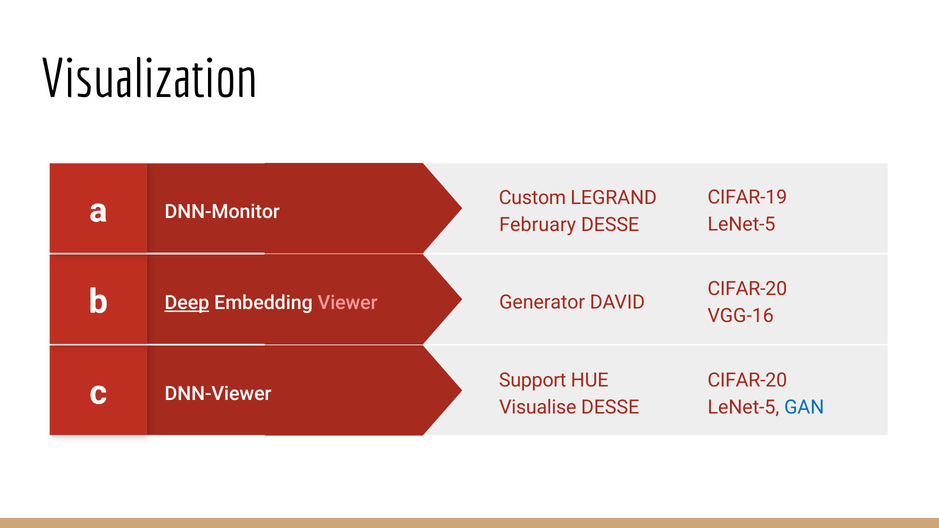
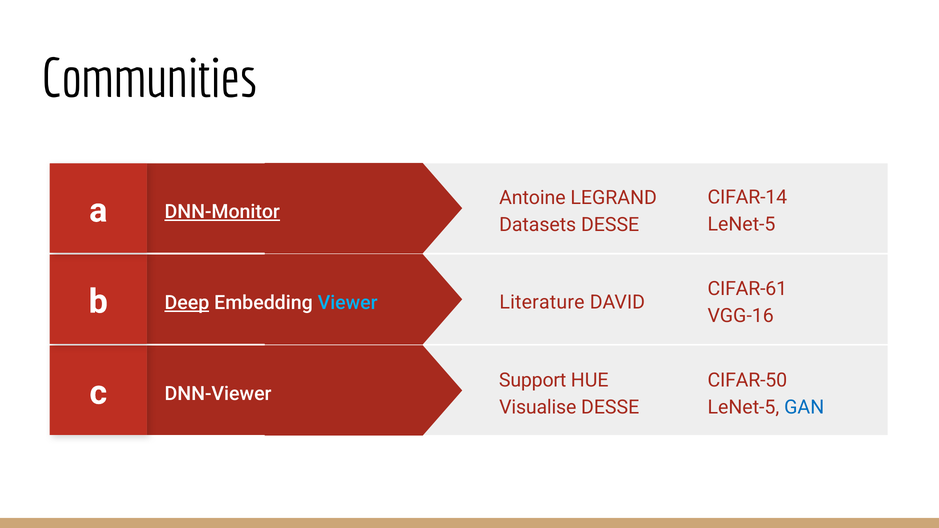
Visualization: Visualization -> Communities
CIFAR-19: CIFAR-19 -> CIFAR-14
Custom: Custom -> Antoine
DNN-Monitor underline: none -> present
February: February -> Datasets
CIFAR-20 at (747, 289): CIFAR-20 -> CIFAR-61
Generator: Generator -> Literature
Viewer colour: pink -> light blue
CIFAR-20 at (747, 380): CIFAR-20 -> CIFAR-50
